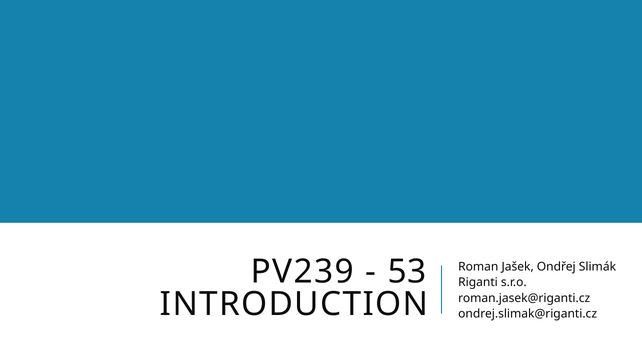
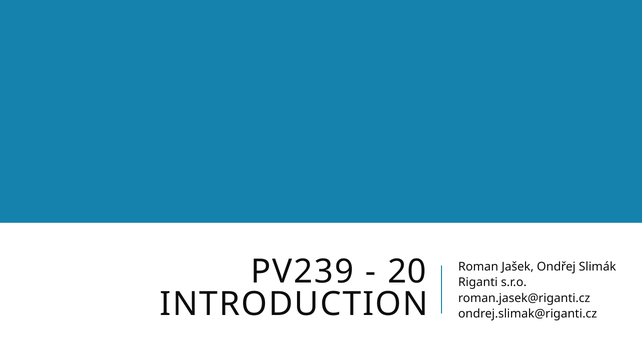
53: 53 -> 20
